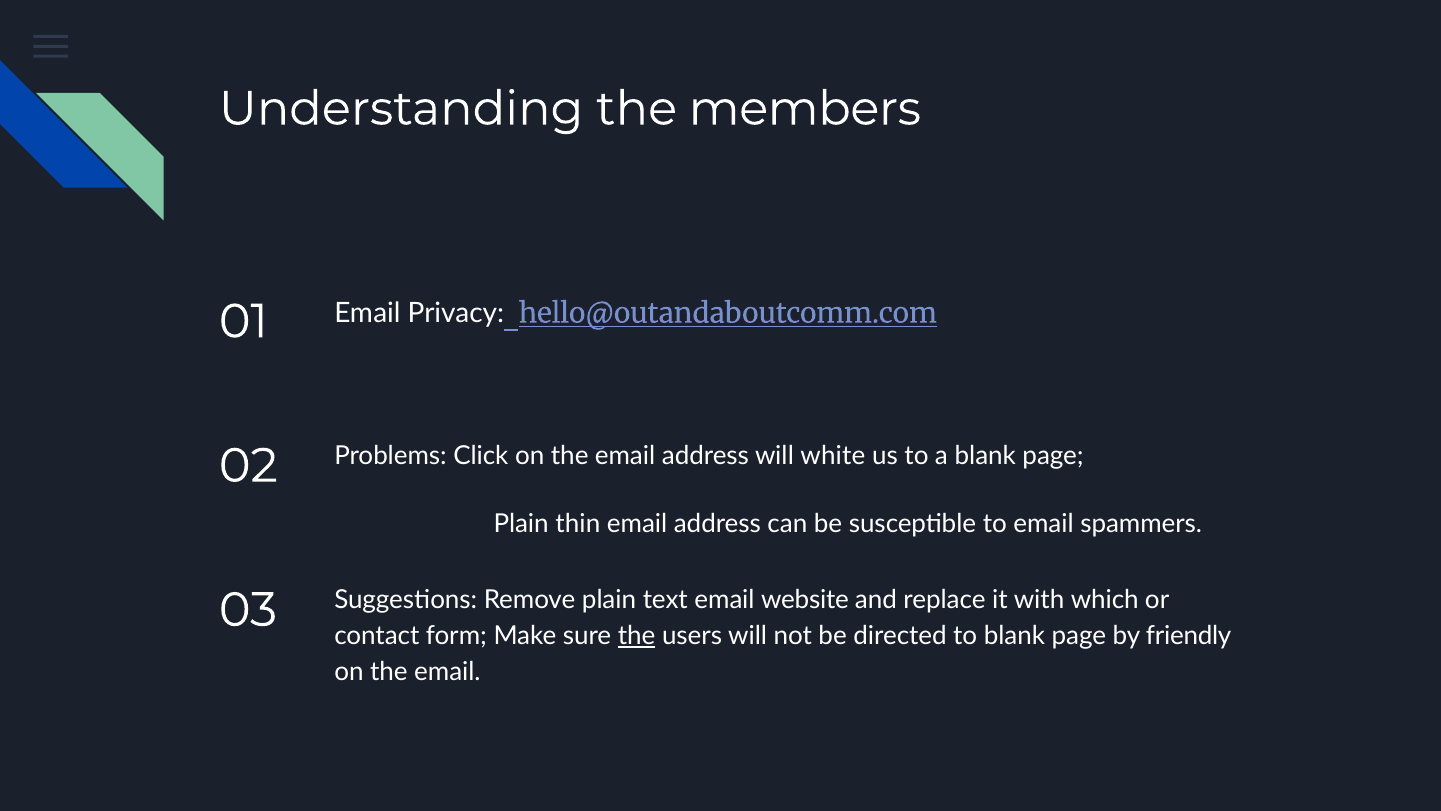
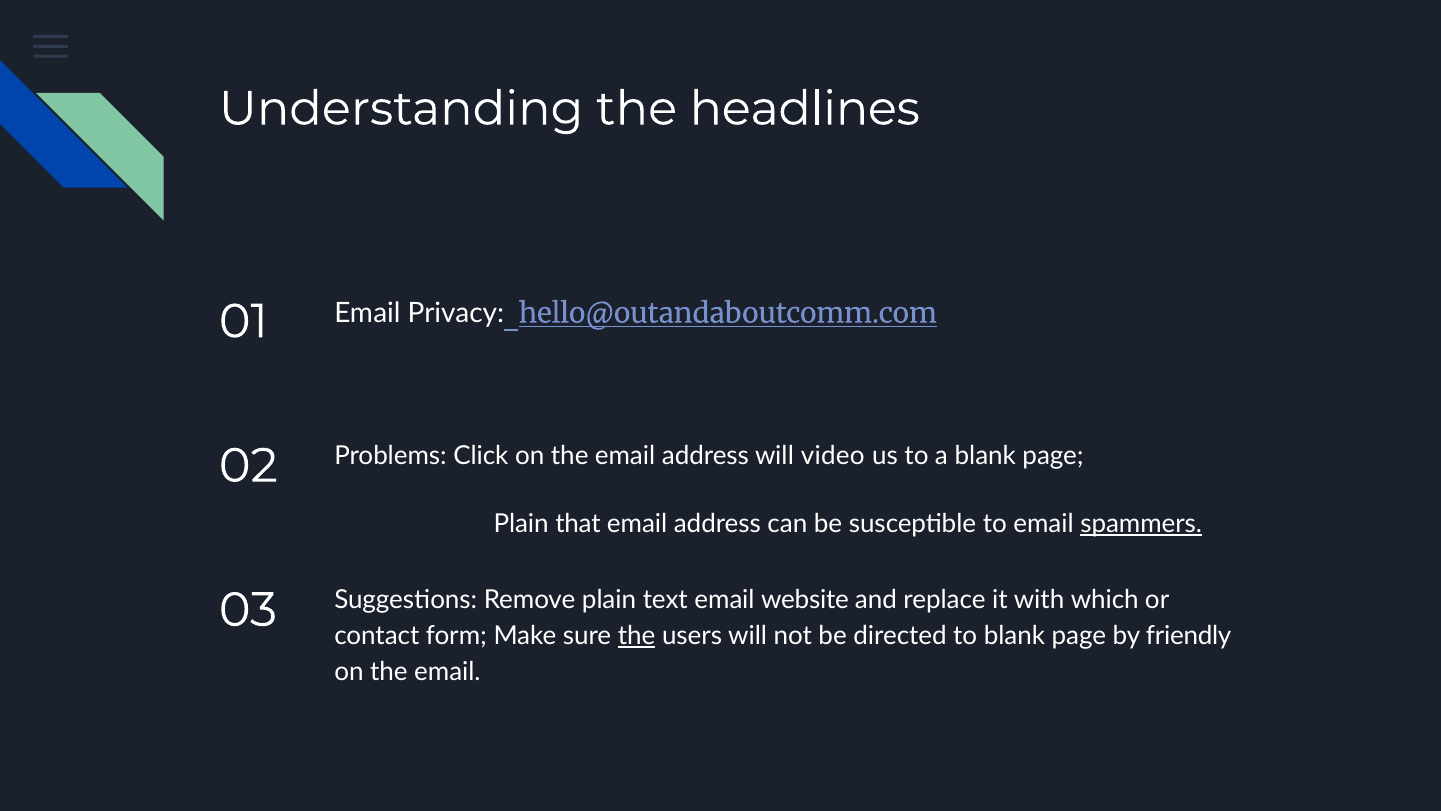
members: members -> headlines
white: white -> video
thin: thin -> that
spammers underline: none -> present
